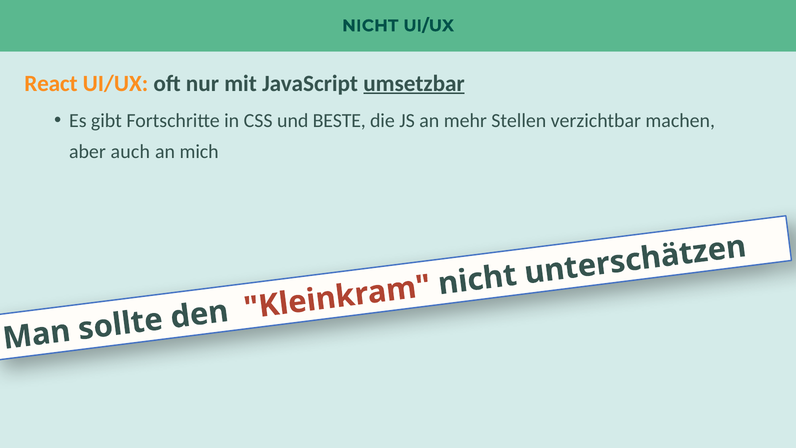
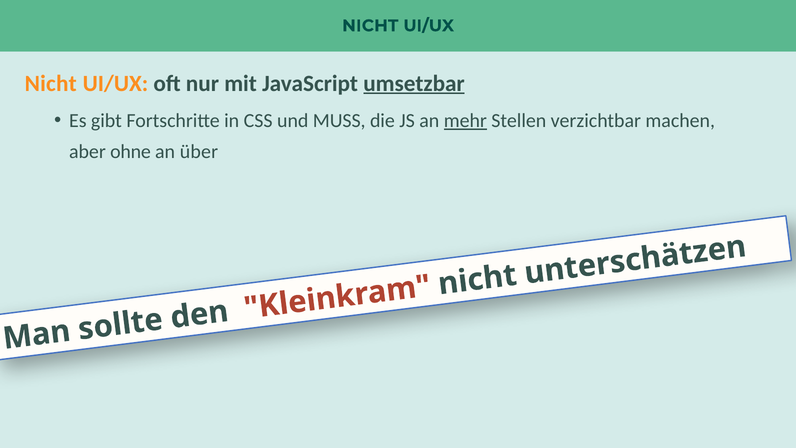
React at (51, 83): React -> Nicht
BESTE: BESTE -> MUSS
mehr underline: none -> present
auch: auch -> ohne
mich: mich -> über
